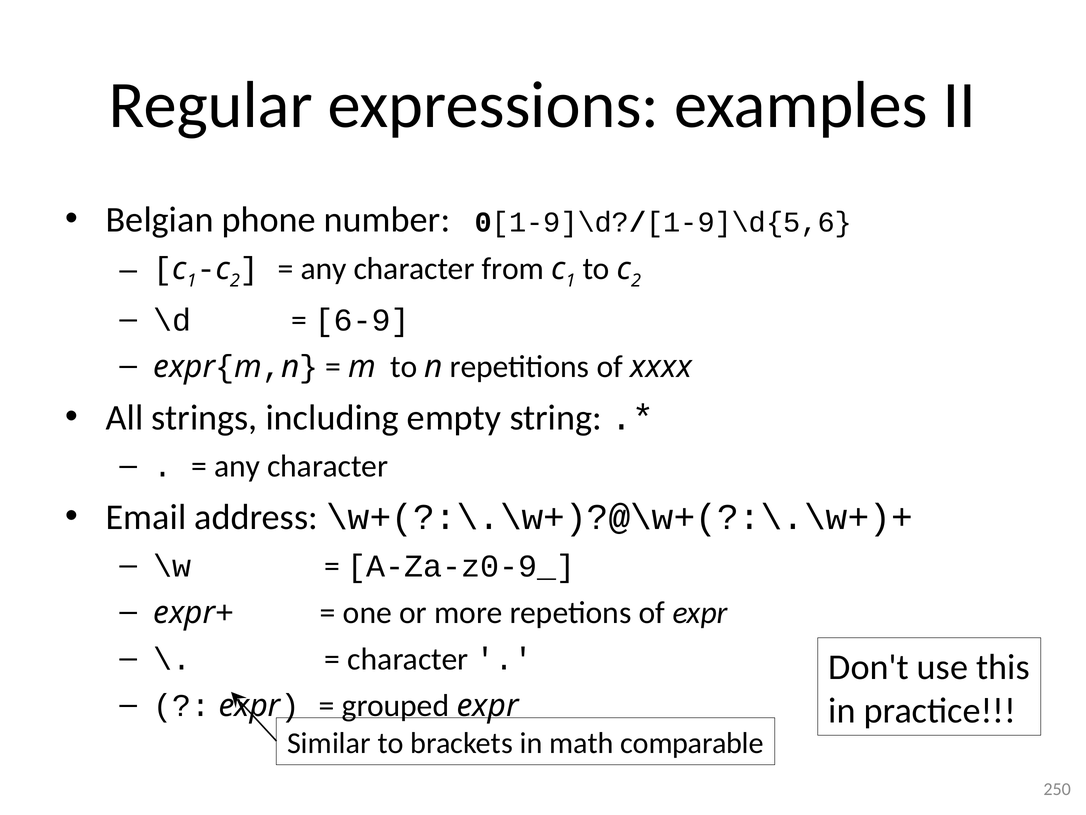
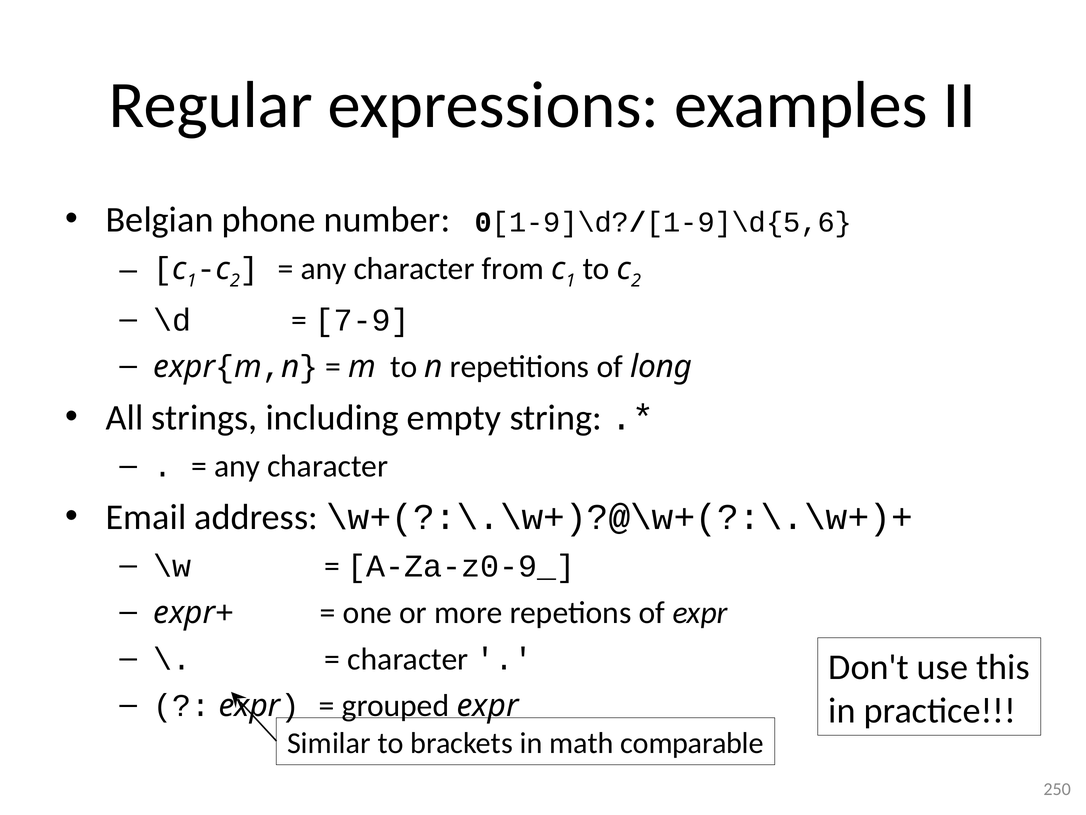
6-9: 6-9 -> 7-9
xxxx: xxxx -> long
